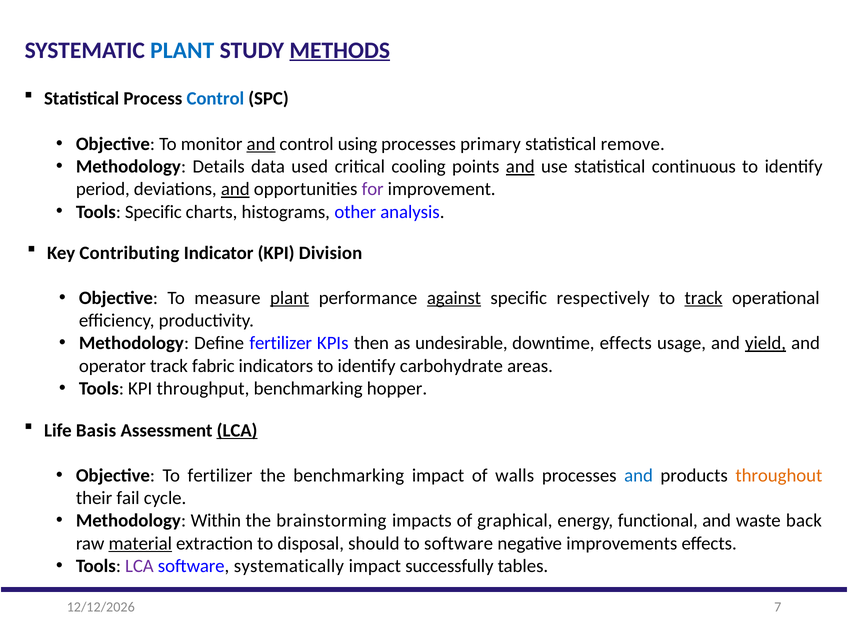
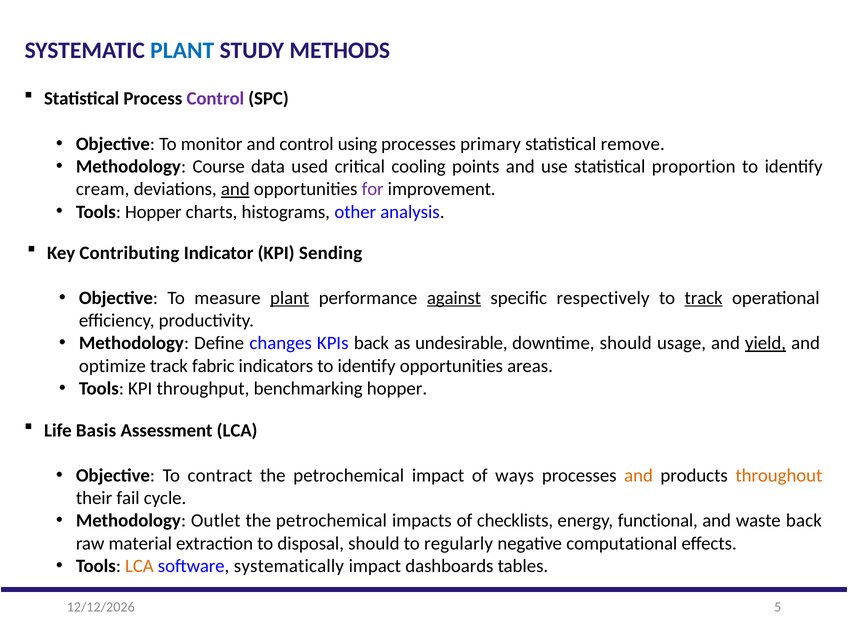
METHODS underline: present -> none
Control at (215, 99) colour: blue -> purple
and at (261, 144) underline: present -> none
Details: Details -> Course
and at (520, 167) underline: present -> none
continuous: continuous -> proportion
period: period -> cream
Tools Specific: Specific -> Hopper
Division: Division -> Sending
Define fertilizer: fertilizer -> changes
KPIs then: then -> back
downtime effects: effects -> should
operator: operator -> optimize
identify carbohydrate: carbohydrate -> opportunities
LCA at (237, 430) underline: present -> none
To fertilizer: fertilizer -> contract
benchmarking at (349, 476): benchmarking -> petrochemical
walls: walls -> ways
and at (639, 476) colour: blue -> orange
Within: Within -> Outlet
brainstorming at (331, 521): brainstorming -> petrochemical
graphical: graphical -> checklists
material underline: present -> none
to software: software -> regularly
improvements: improvements -> computational
LCA at (139, 566) colour: purple -> orange
successfully: successfully -> dashboards
7: 7 -> 5
